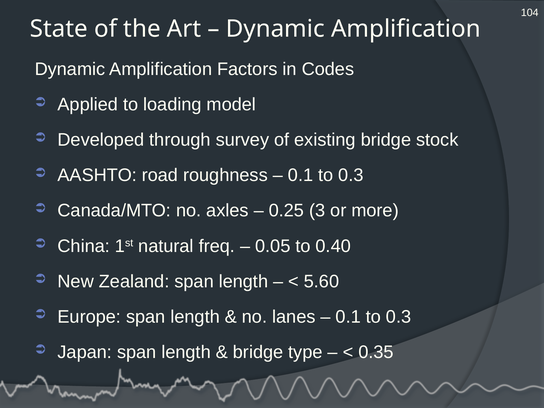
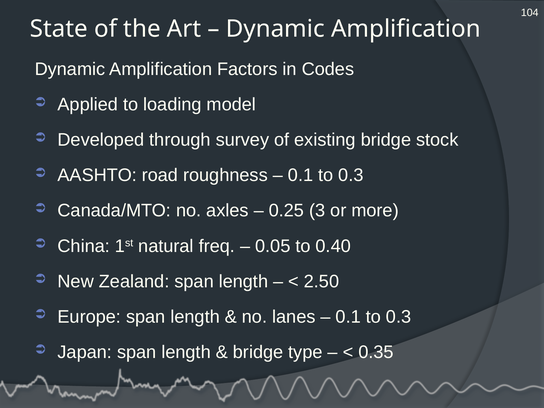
5.60: 5.60 -> 2.50
